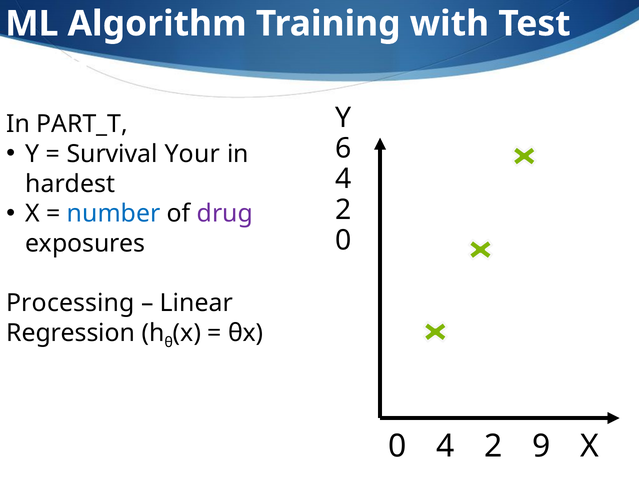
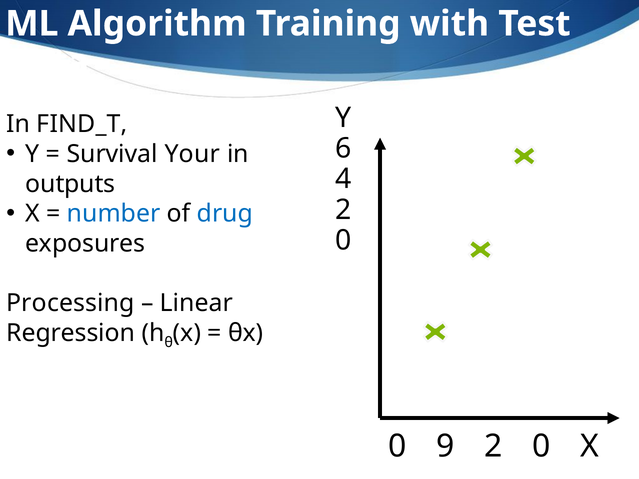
PART_T: PART_T -> FIND_T
hardest: hardest -> outputs
drug colour: purple -> blue
0 4: 4 -> 9
9 at (541, 447): 9 -> 0
